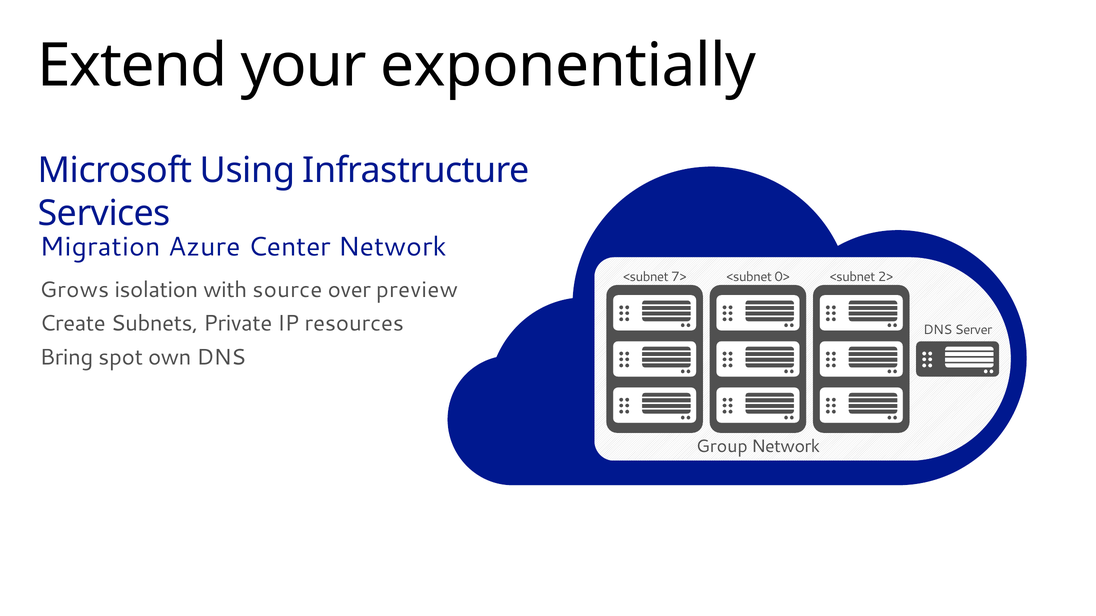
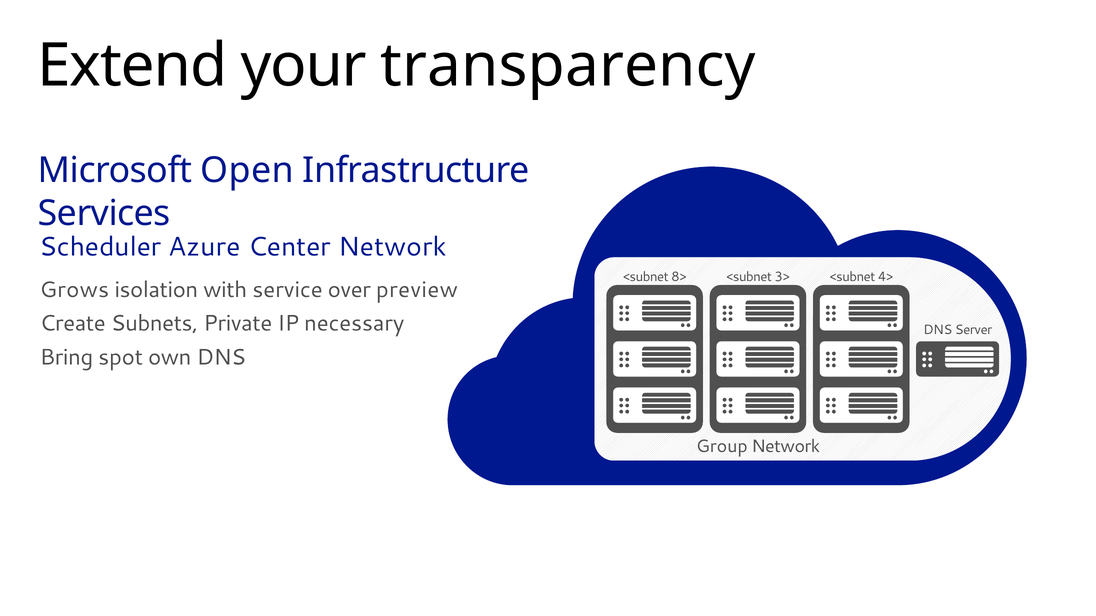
exponentially: exponentially -> transparency
Using: Using -> Open
Migration: Migration -> Scheduler
7>: 7> -> 8>
0>: 0> -> 3>
2>: 2> -> 4>
source: source -> service
resources: resources -> necessary
